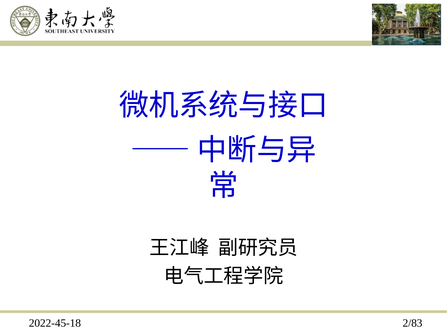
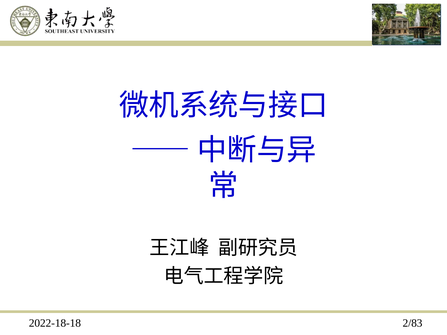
2022-45-18: 2022-45-18 -> 2022-18-18
